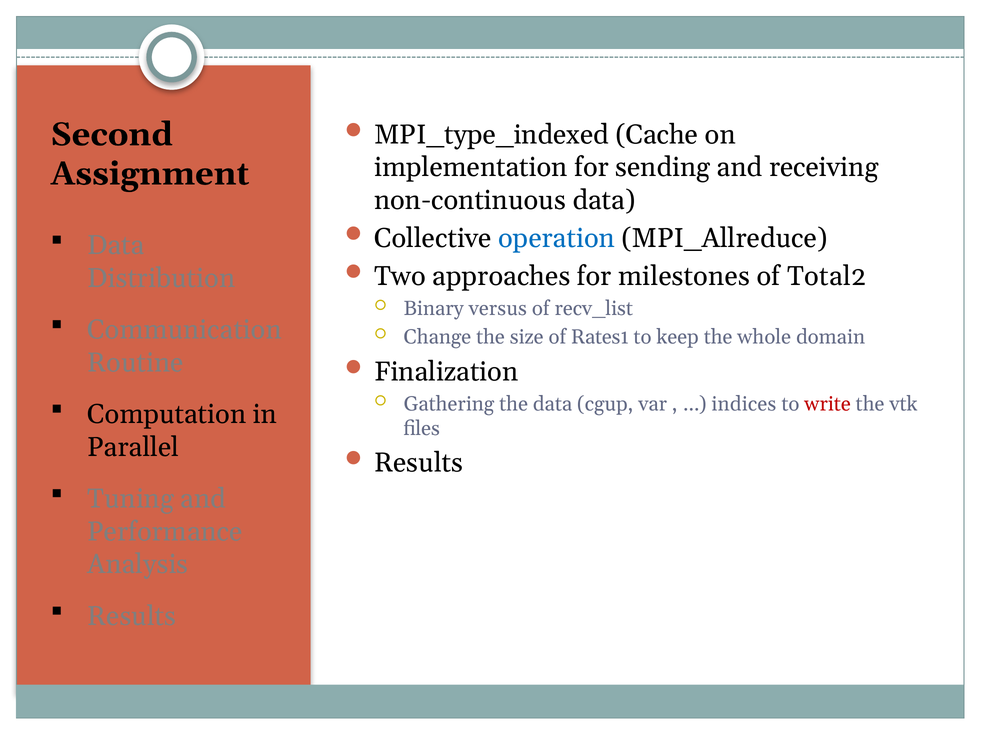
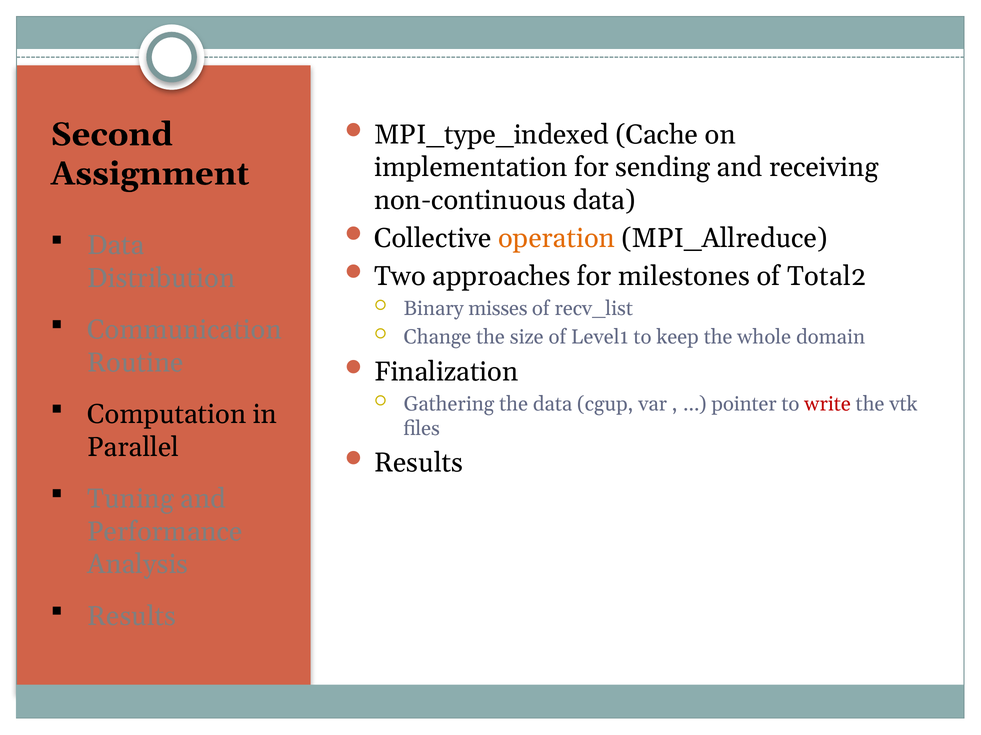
operation colour: blue -> orange
versus: versus -> misses
Rates1: Rates1 -> Level1
indices: indices -> pointer
